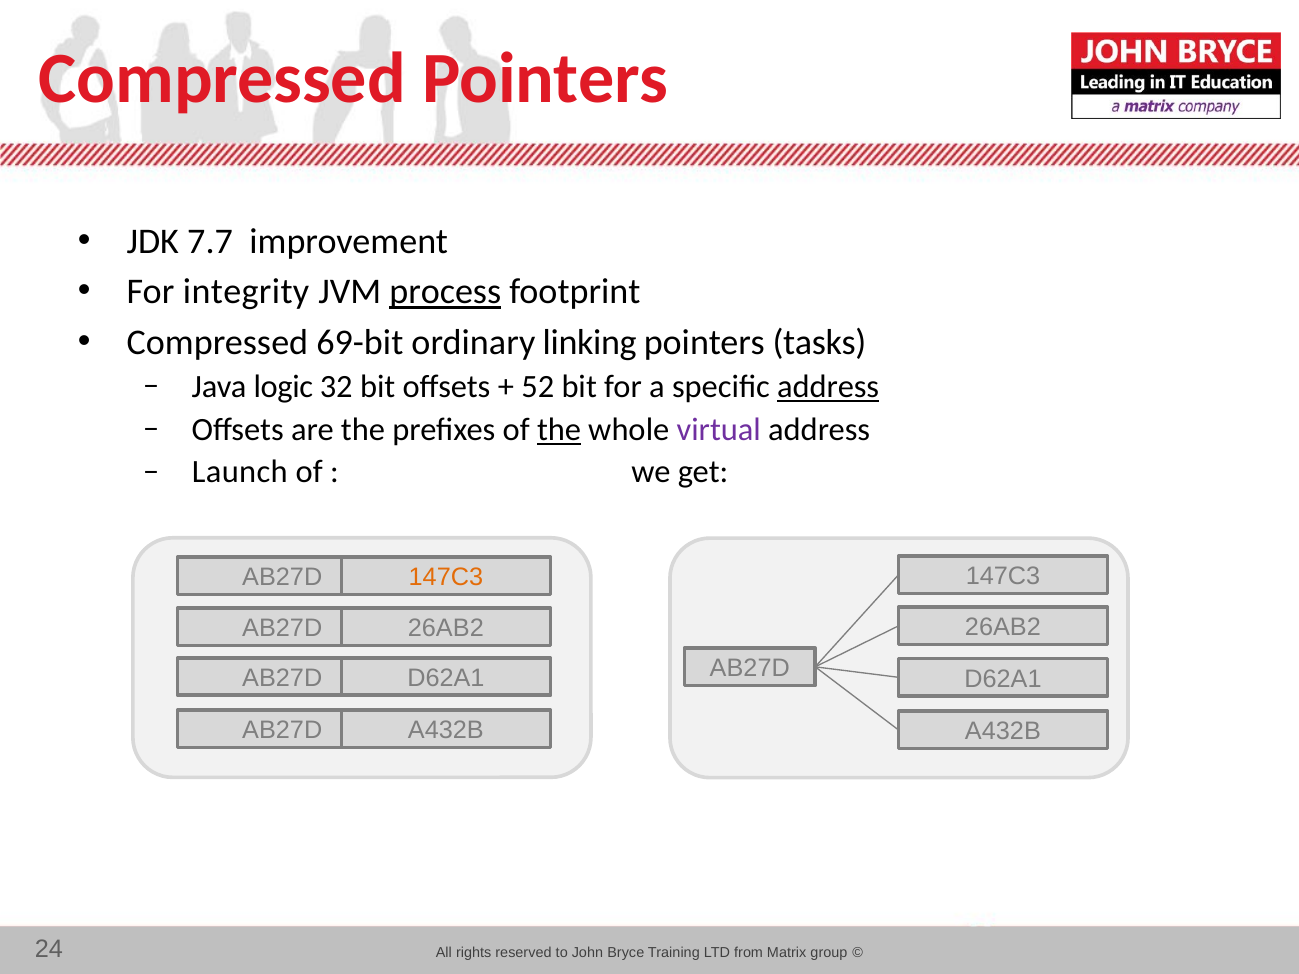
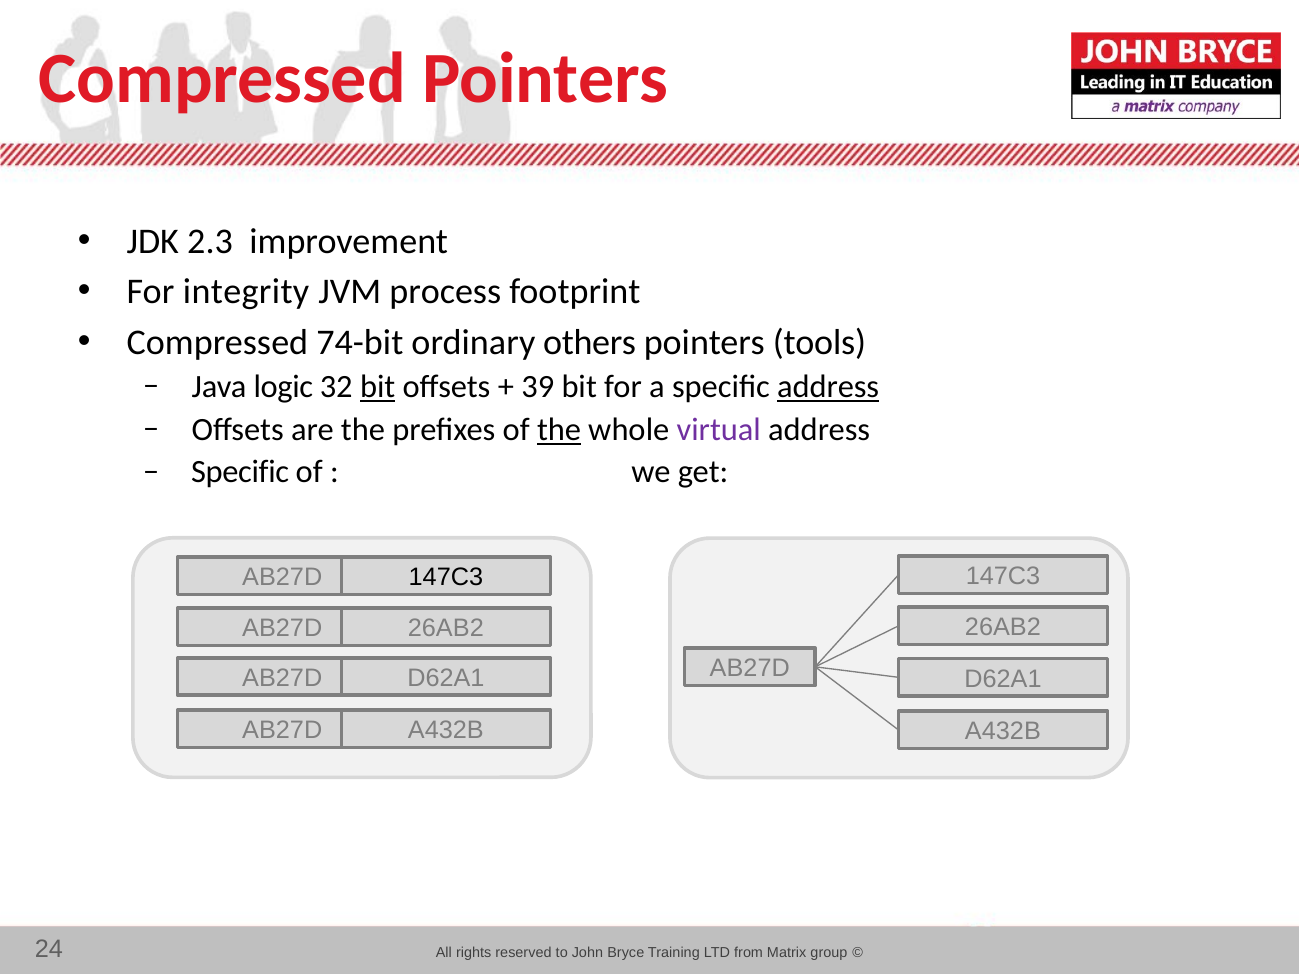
7.7: 7.7 -> 2.3
process underline: present -> none
69-bit: 69-bit -> 74-bit
linking: linking -> others
tasks: tasks -> tools
bit at (378, 387) underline: none -> present
52: 52 -> 39
Launch at (240, 472): Launch -> Specific
147C3 at (446, 578) colour: orange -> black
